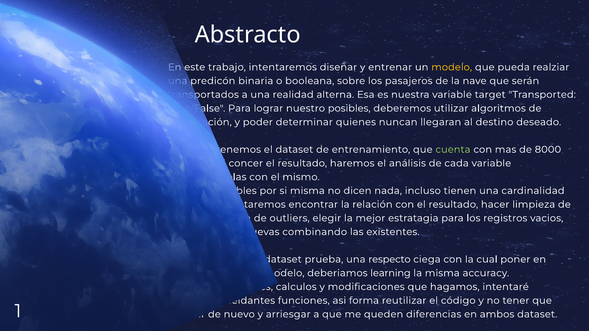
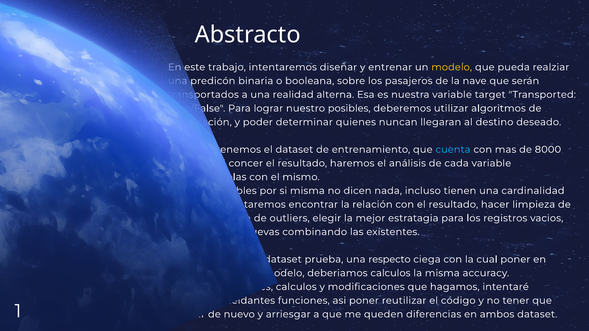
cuenta colour: light green -> light blue
deberiamos learning: learning -> calculos
asi forma: forma -> poner
